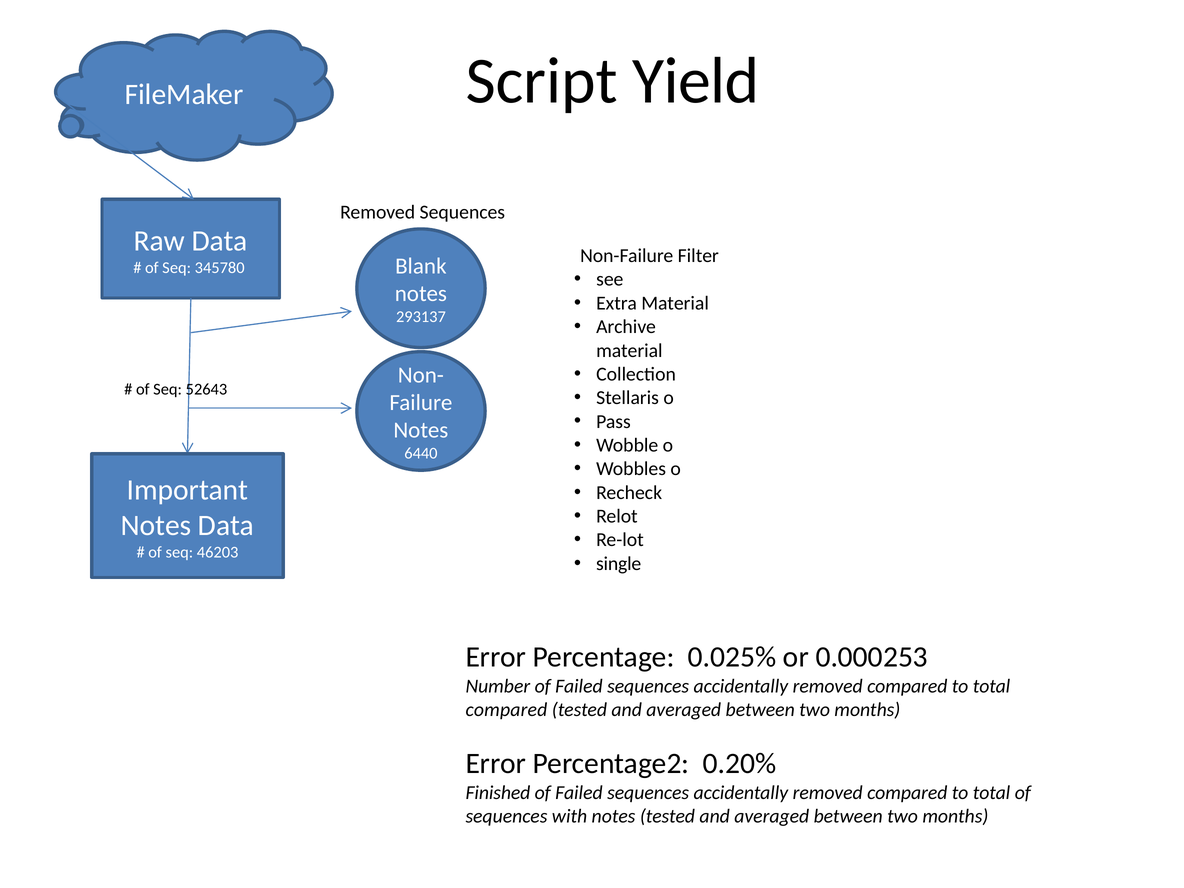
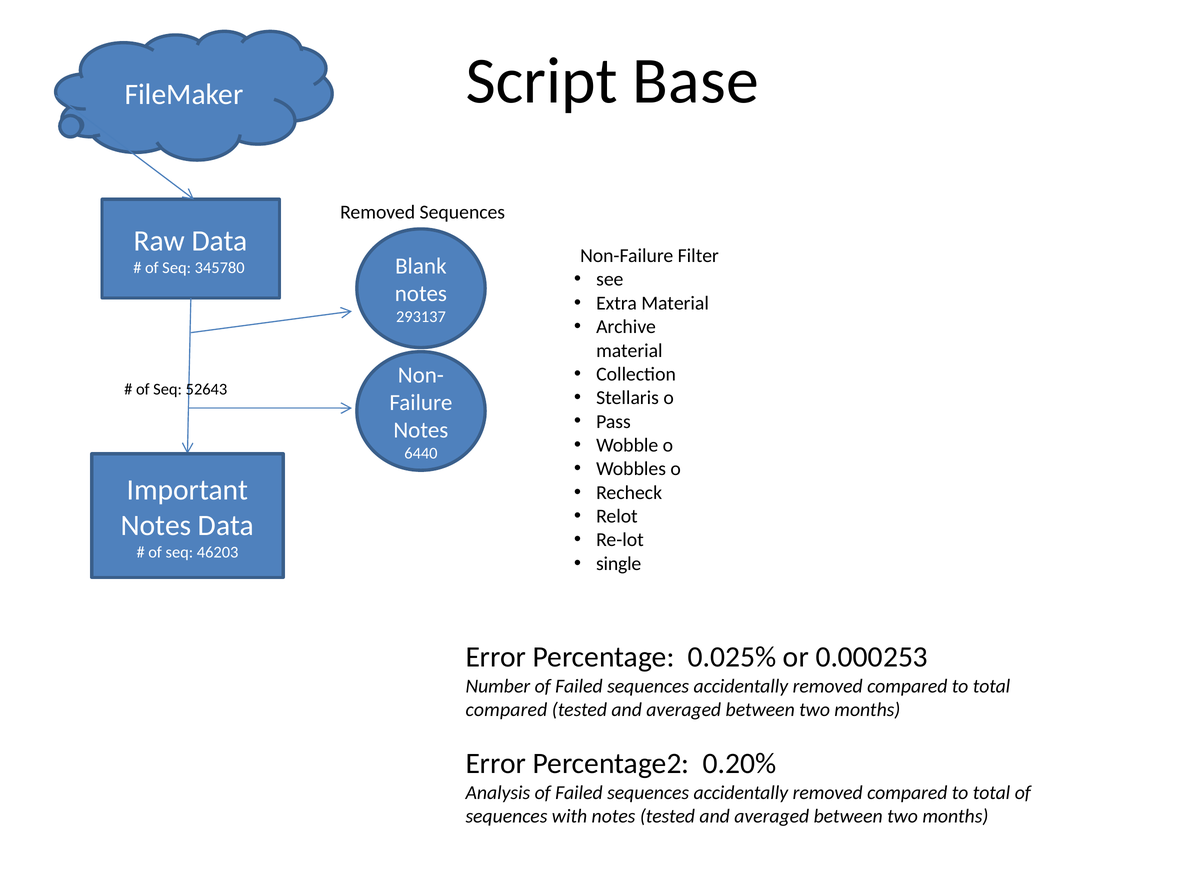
Yield: Yield -> Base
Finished: Finished -> Analysis
